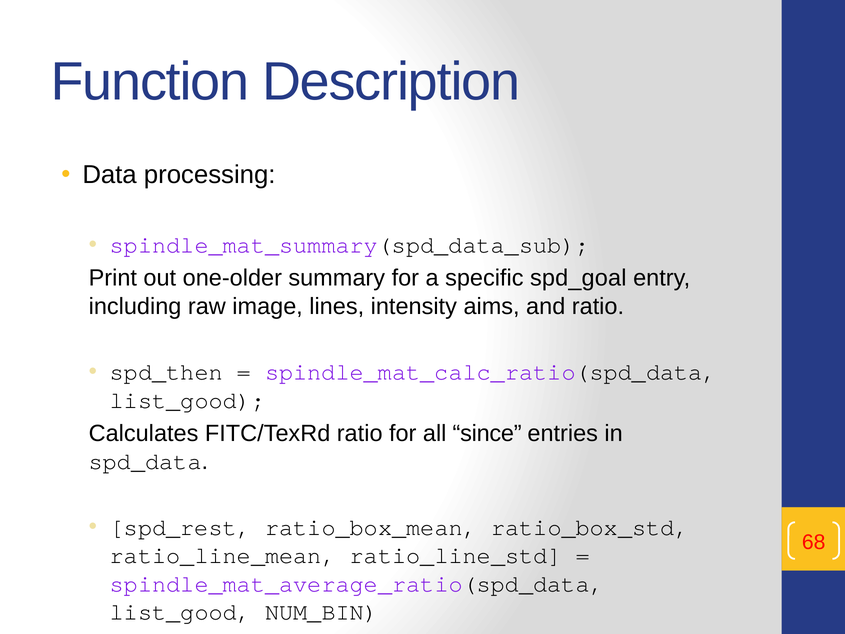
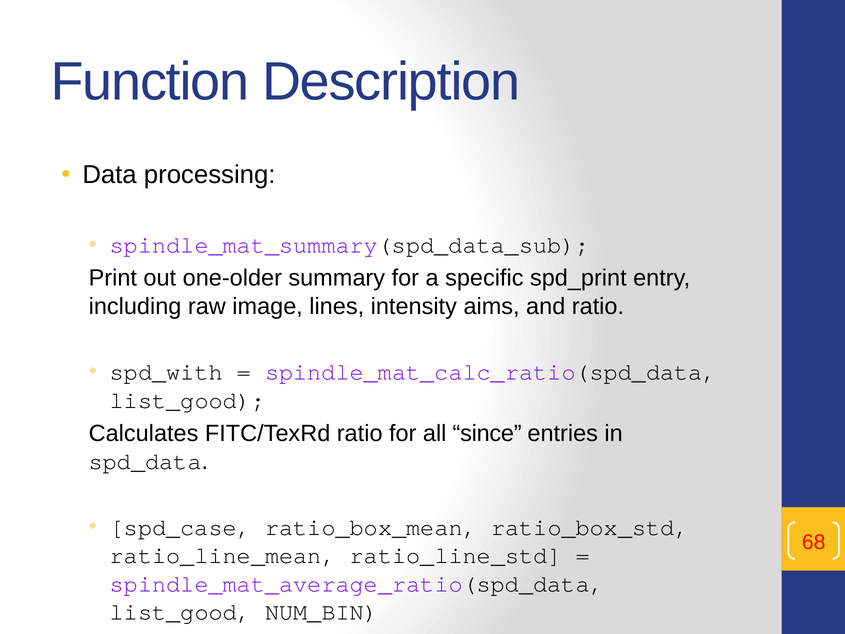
spd_goal: spd_goal -> spd_print
spd_then: spd_then -> spd_with
spd_rest: spd_rest -> spd_case
